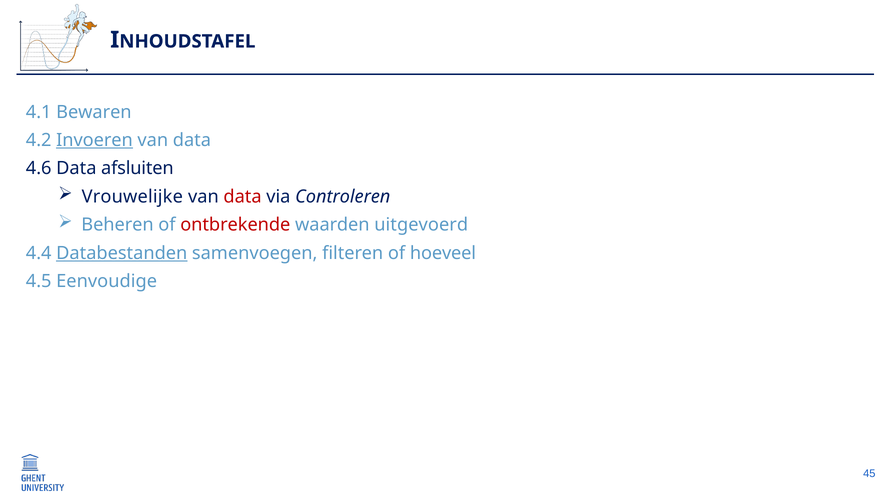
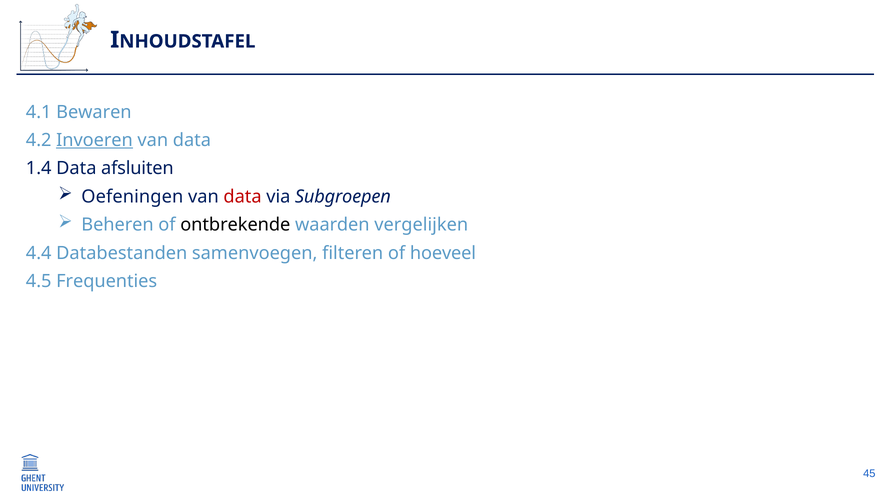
4.6: 4.6 -> 1.4
Vrouwelijke: Vrouwelijke -> Oefeningen
Controleren: Controleren -> Subgroepen
ontbrekende colour: red -> black
uitgevoerd: uitgevoerd -> vergelijken
Databestanden underline: present -> none
Eenvoudige: Eenvoudige -> Frequenties
